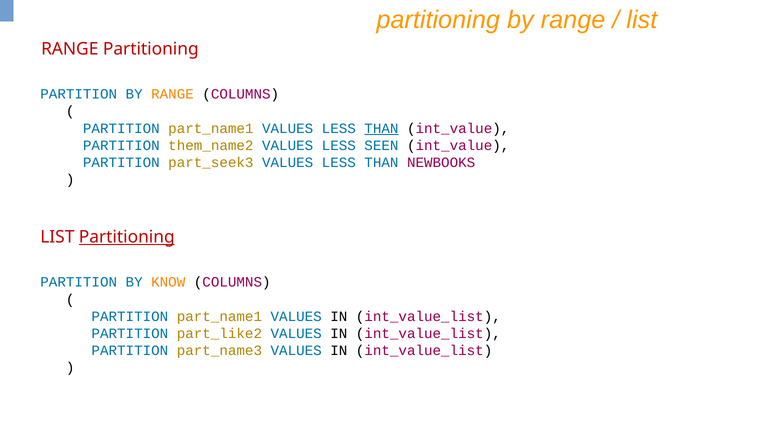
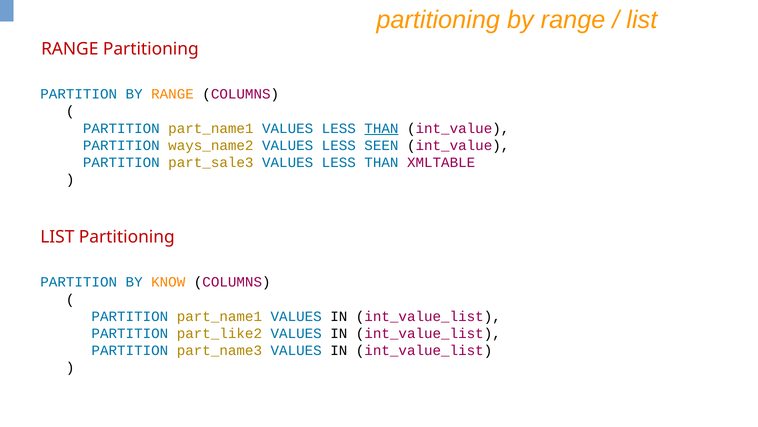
them_name2: them_name2 -> ways_name2
part_seek3: part_seek3 -> part_sale3
NEWBOOKS: NEWBOOKS -> XMLTABLE
Partitioning at (127, 237) underline: present -> none
